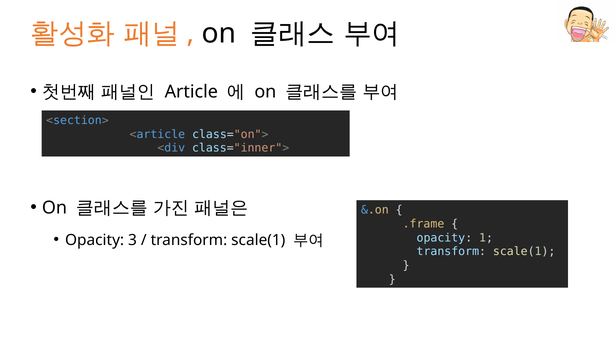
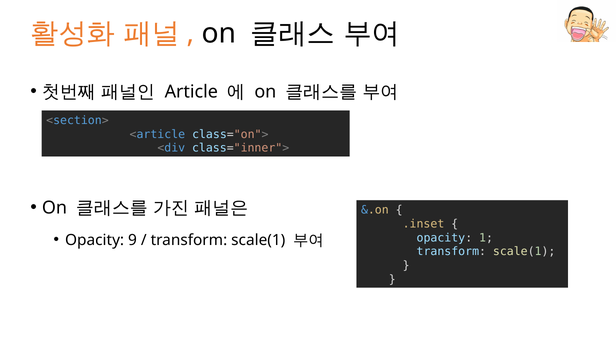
.frame: .frame -> .inset
3: 3 -> 9
